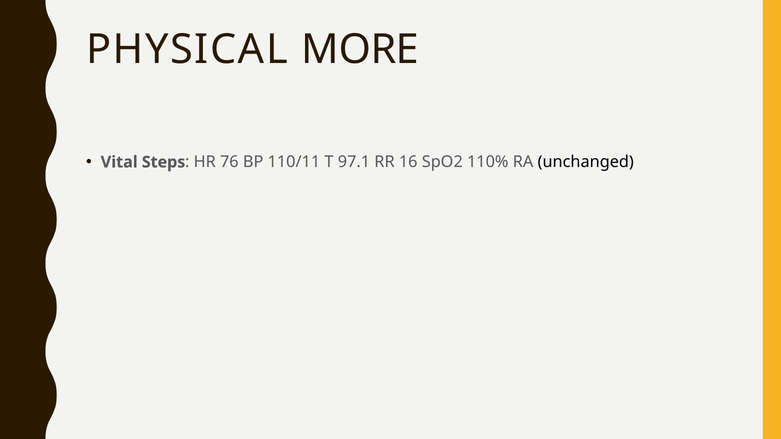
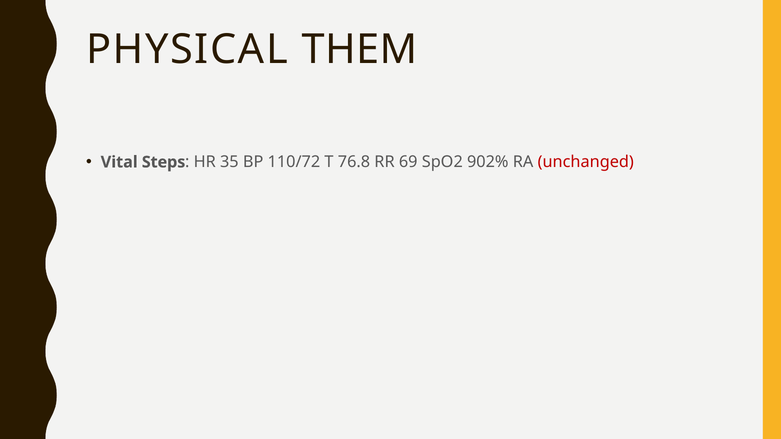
MORE: MORE -> THEM
76: 76 -> 35
110/11: 110/11 -> 110/72
97.1: 97.1 -> 76.8
16: 16 -> 69
110%: 110% -> 902%
unchanged colour: black -> red
